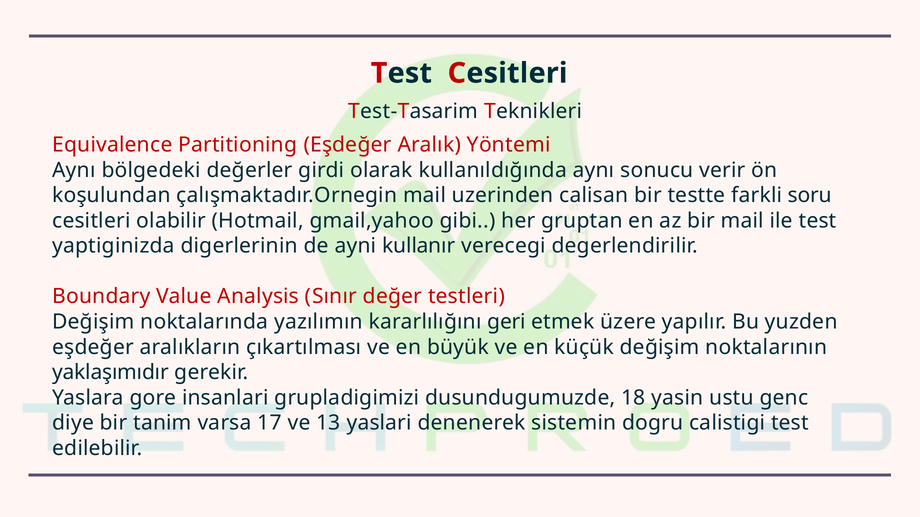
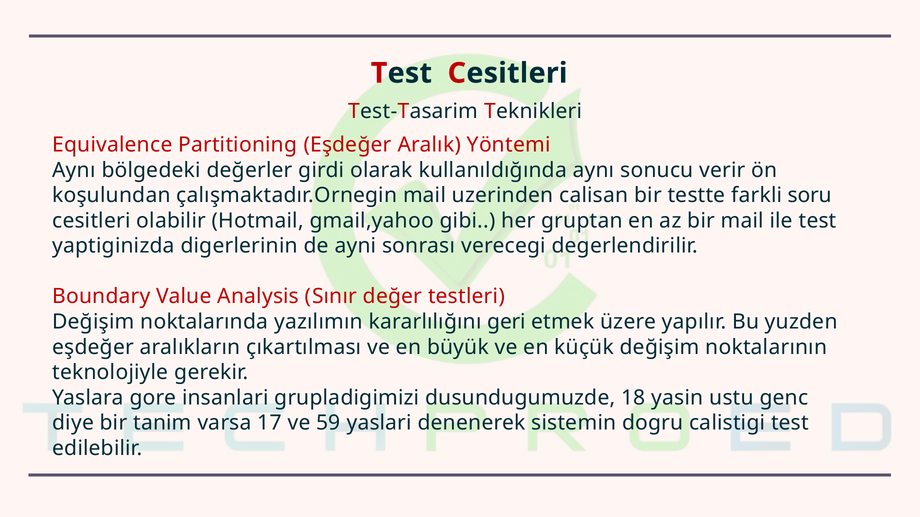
kullanır: kullanır -> sonrası
yaklaşımıdır: yaklaşımıdır -> teknolojiyle
13: 13 -> 59
